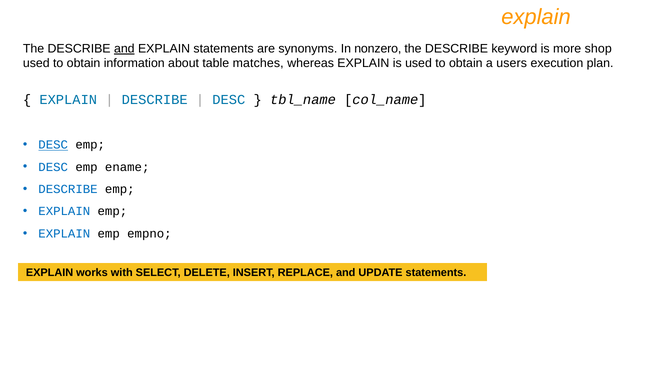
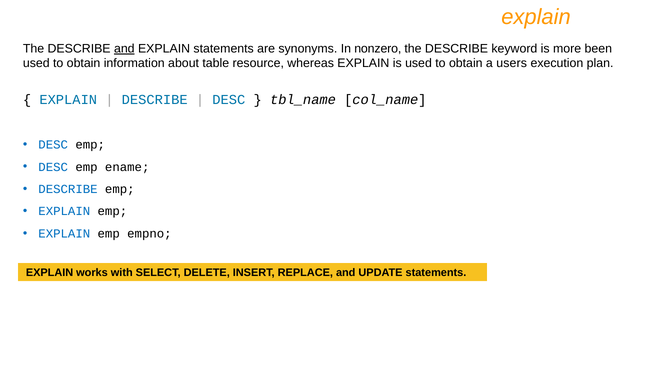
shop: shop -> been
matches: matches -> resource
DESC at (53, 145) underline: present -> none
